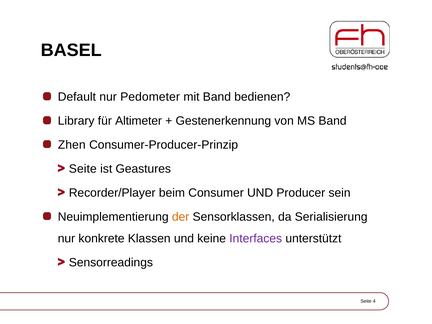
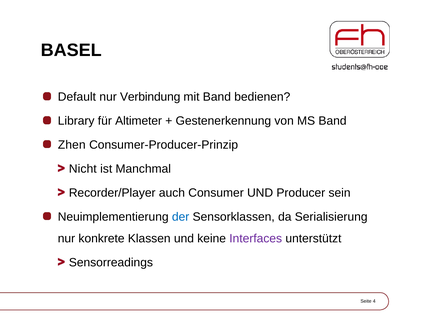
Pedometer: Pedometer -> Verbindung
Seite at (83, 169): Seite -> Nicht
Geastures: Geastures -> Manchmal
beim: beim -> auch
der colour: orange -> blue
